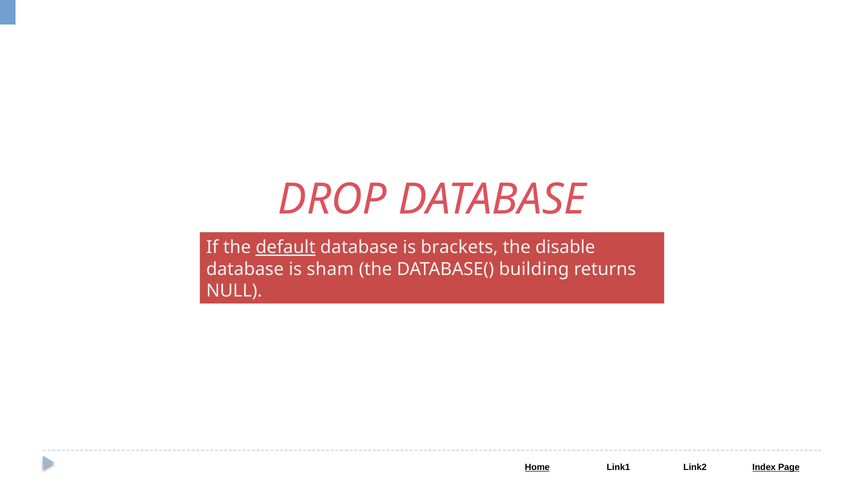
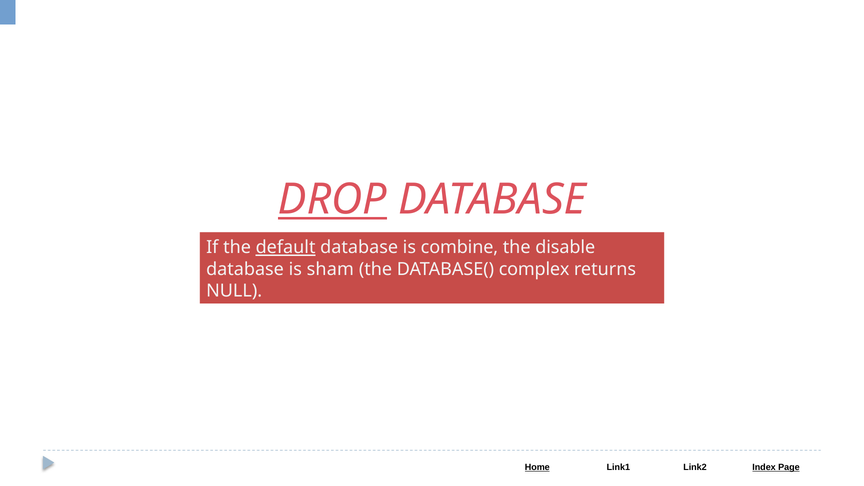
DROP underline: none -> present
brackets: brackets -> combine
building: building -> complex
